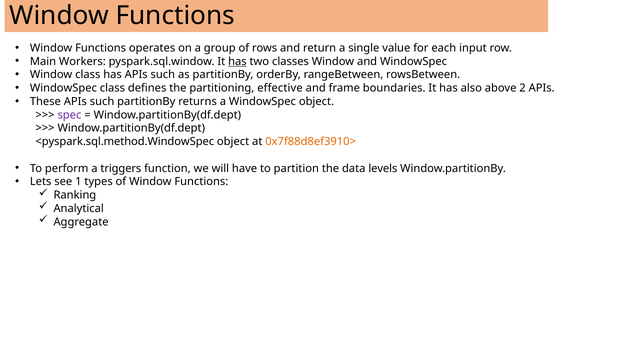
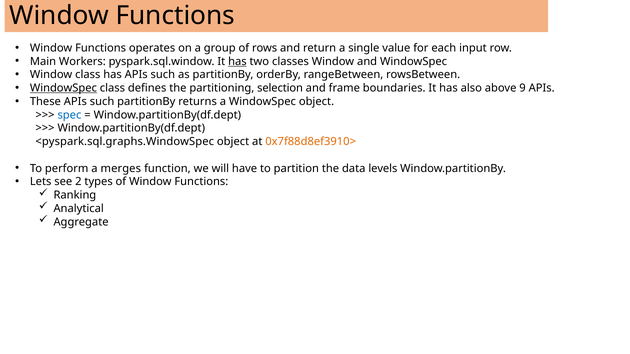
WindowSpec at (63, 88) underline: none -> present
effective: effective -> selection
2: 2 -> 9
spec colour: purple -> blue
<pyspark.sql.method.WindowSpec: <pyspark.sql.method.WindowSpec -> <pyspark.sql.graphs.WindowSpec
triggers: triggers -> merges
1: 1 -> 2
